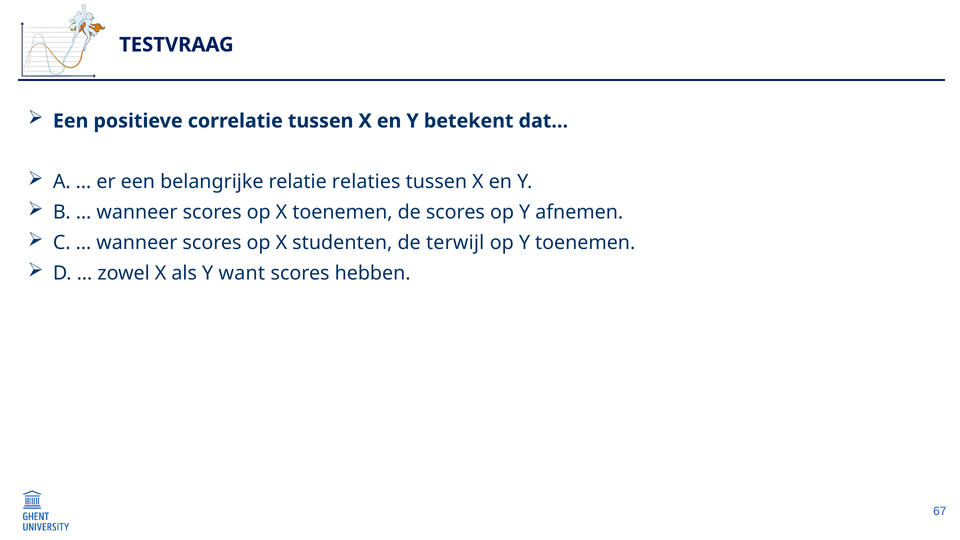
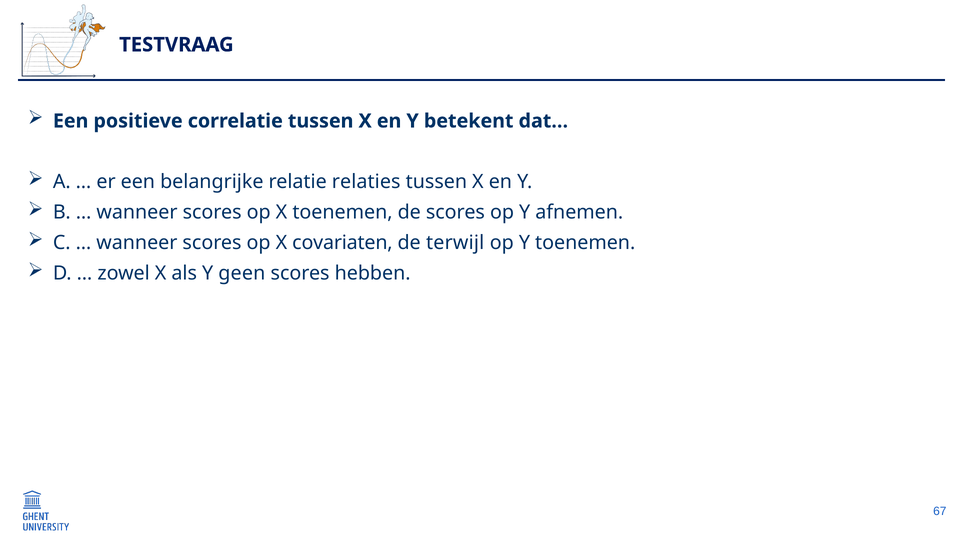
studenten: studenten -> covariaten
want: want -> geen
